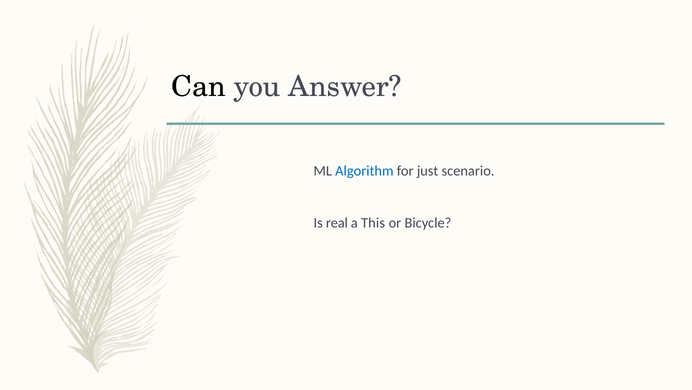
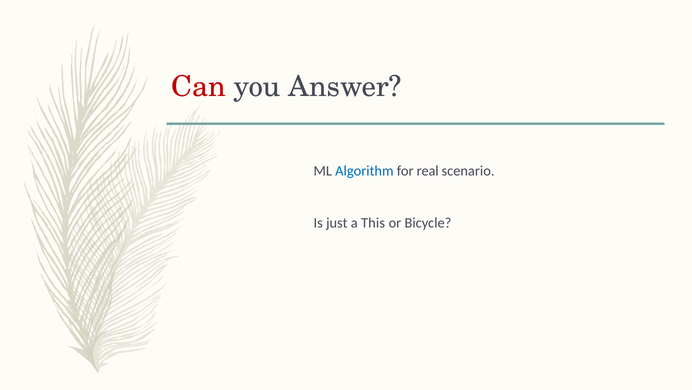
Can colour: black -> red
just: just -> real
real: real -> just
